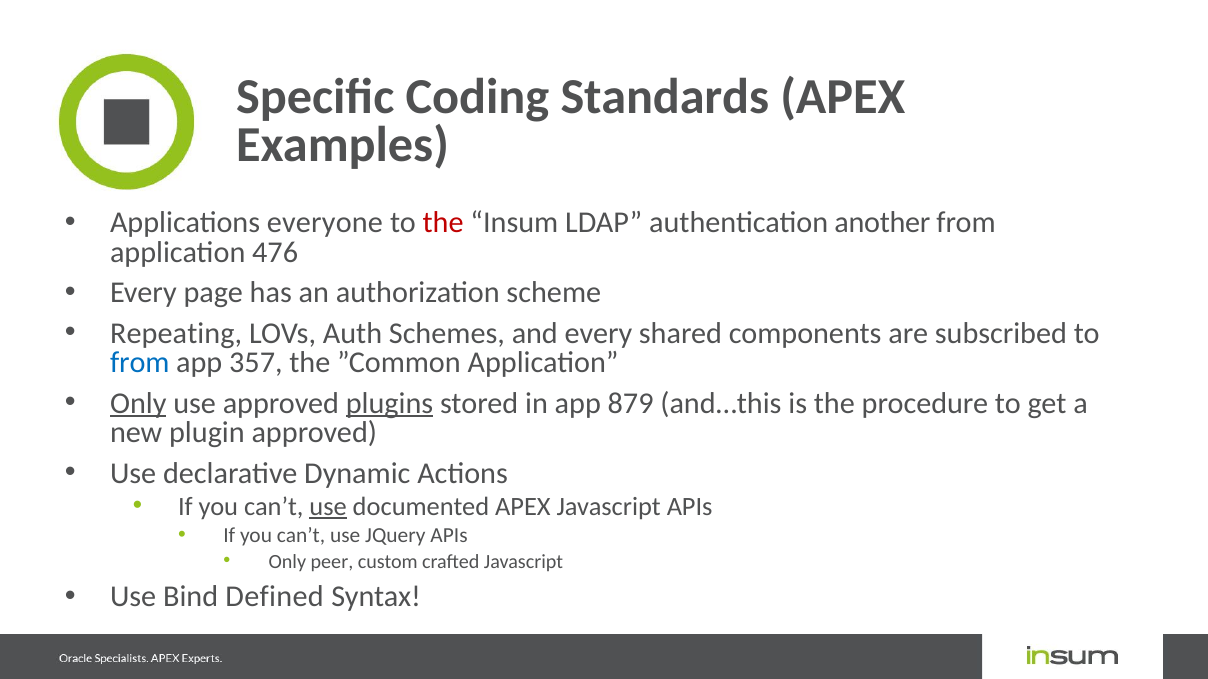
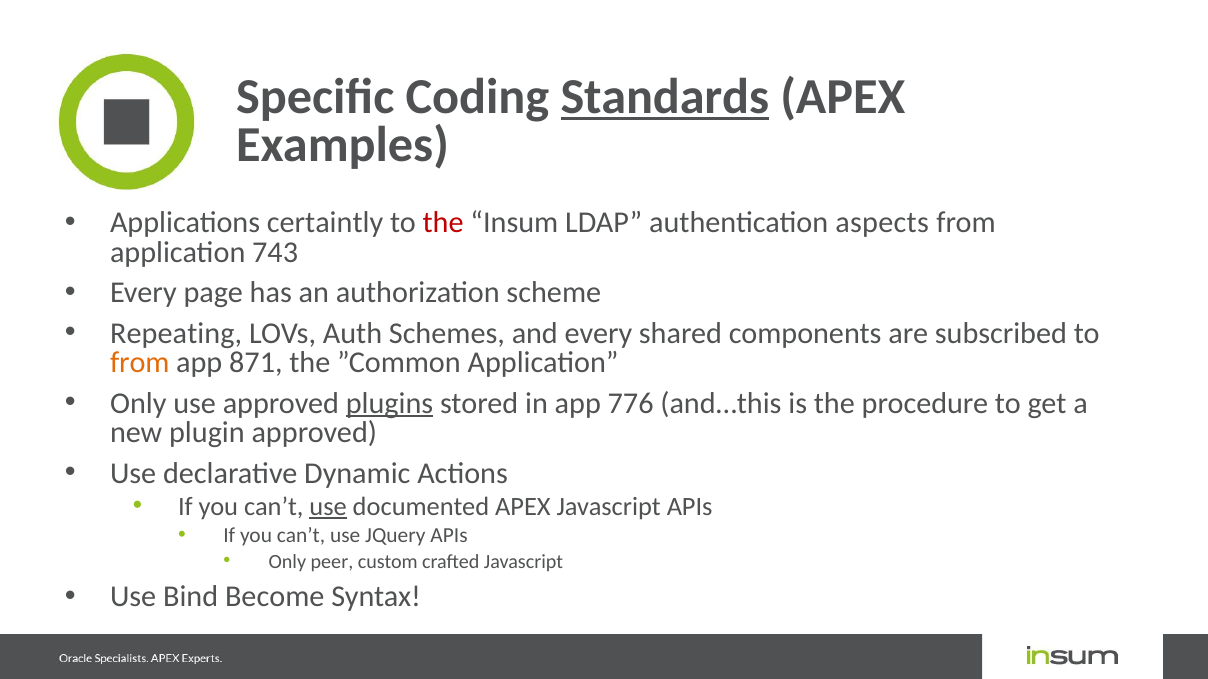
Standards underline: none -> present
everyone: everyone -> certaintly
another: another -> aspects
476: 476 -> 743
from at (140, 363) colour: blue -> orange
357: 357 -> 871
Only at (138, 404) underline: present -> none
879: 879 -> 776
Defined: Defined -> Become
